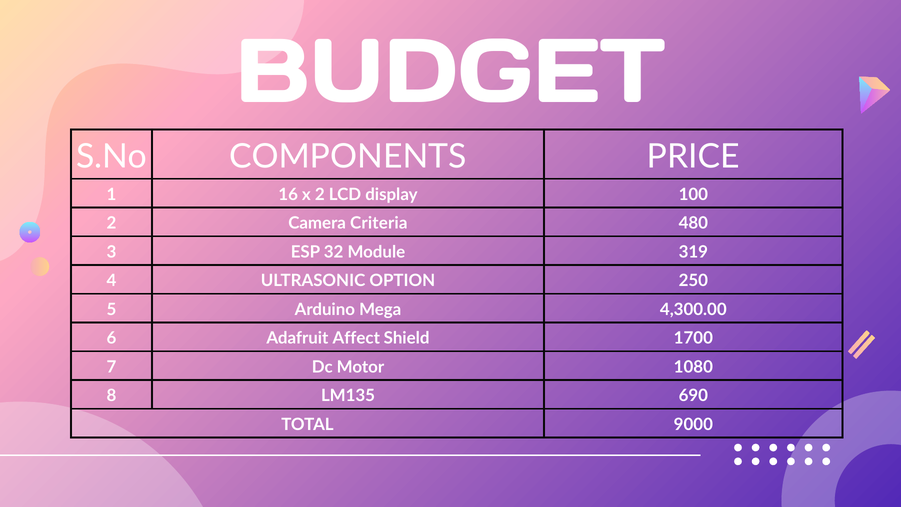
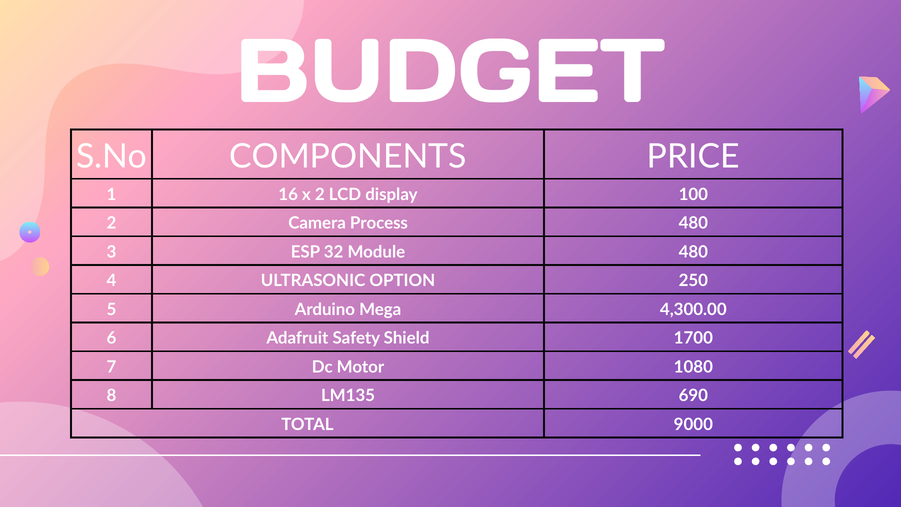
Criteria: Criteria -> Process
Module 319: 319 -> 480
Affect: Affect -> Safety
